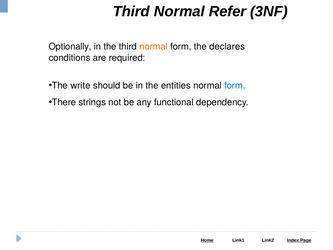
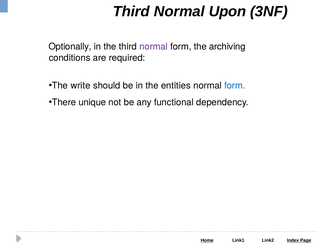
Refer: Refer -> Upon
normal at (154, 47) colour: orange -> purple
declares: declares -> archiving
strings: strings -> unique
